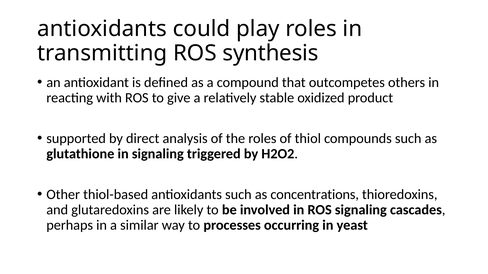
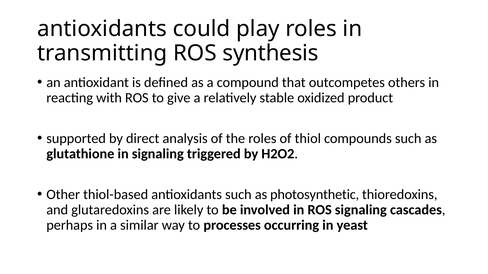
concentrations: concentrations -> photosynthetic
